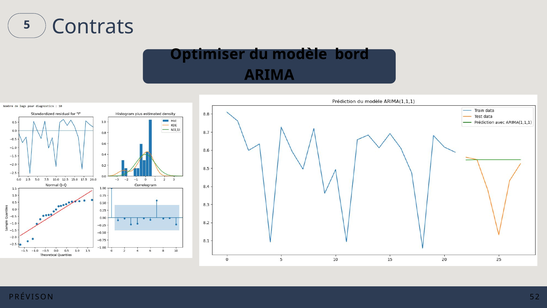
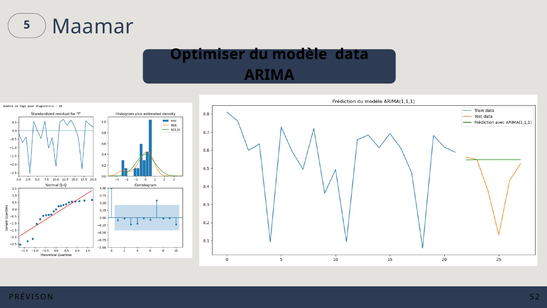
Contrats: Contrats -> Maamar
bord: bord -> data
